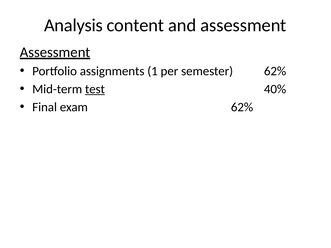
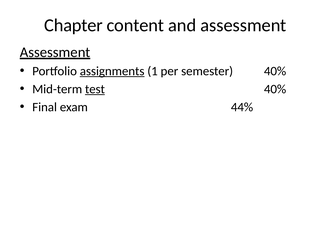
Analysis: Analysis -> Chapter
assignments underline: none -> present
semester 62%: 62% -> 40%
exam 62%: 62% -> 44%
